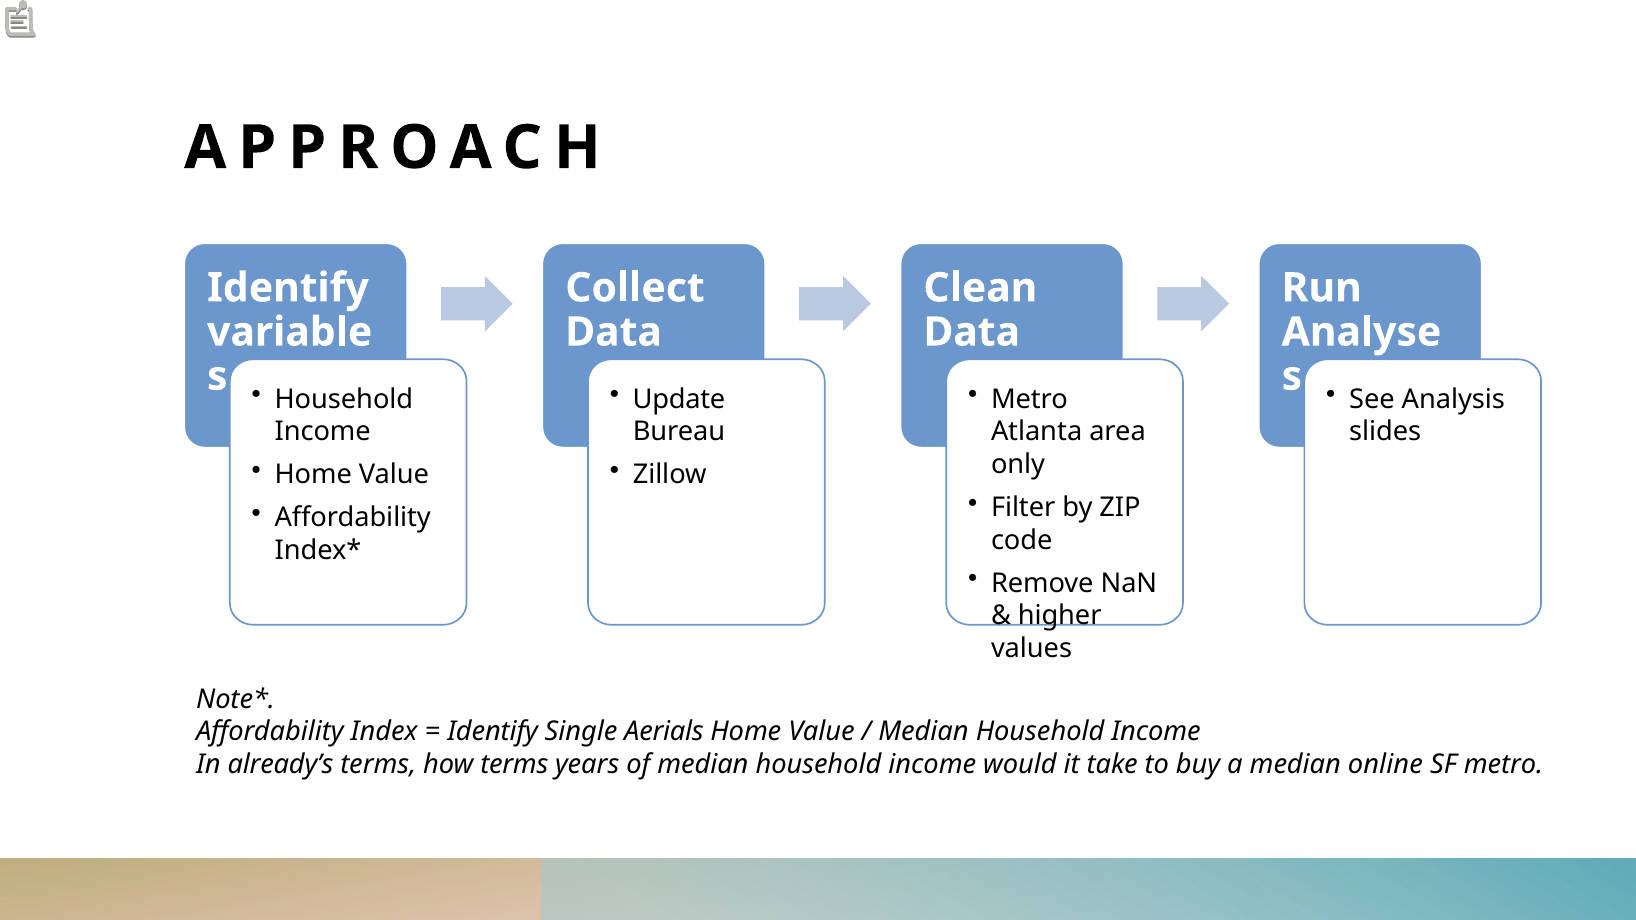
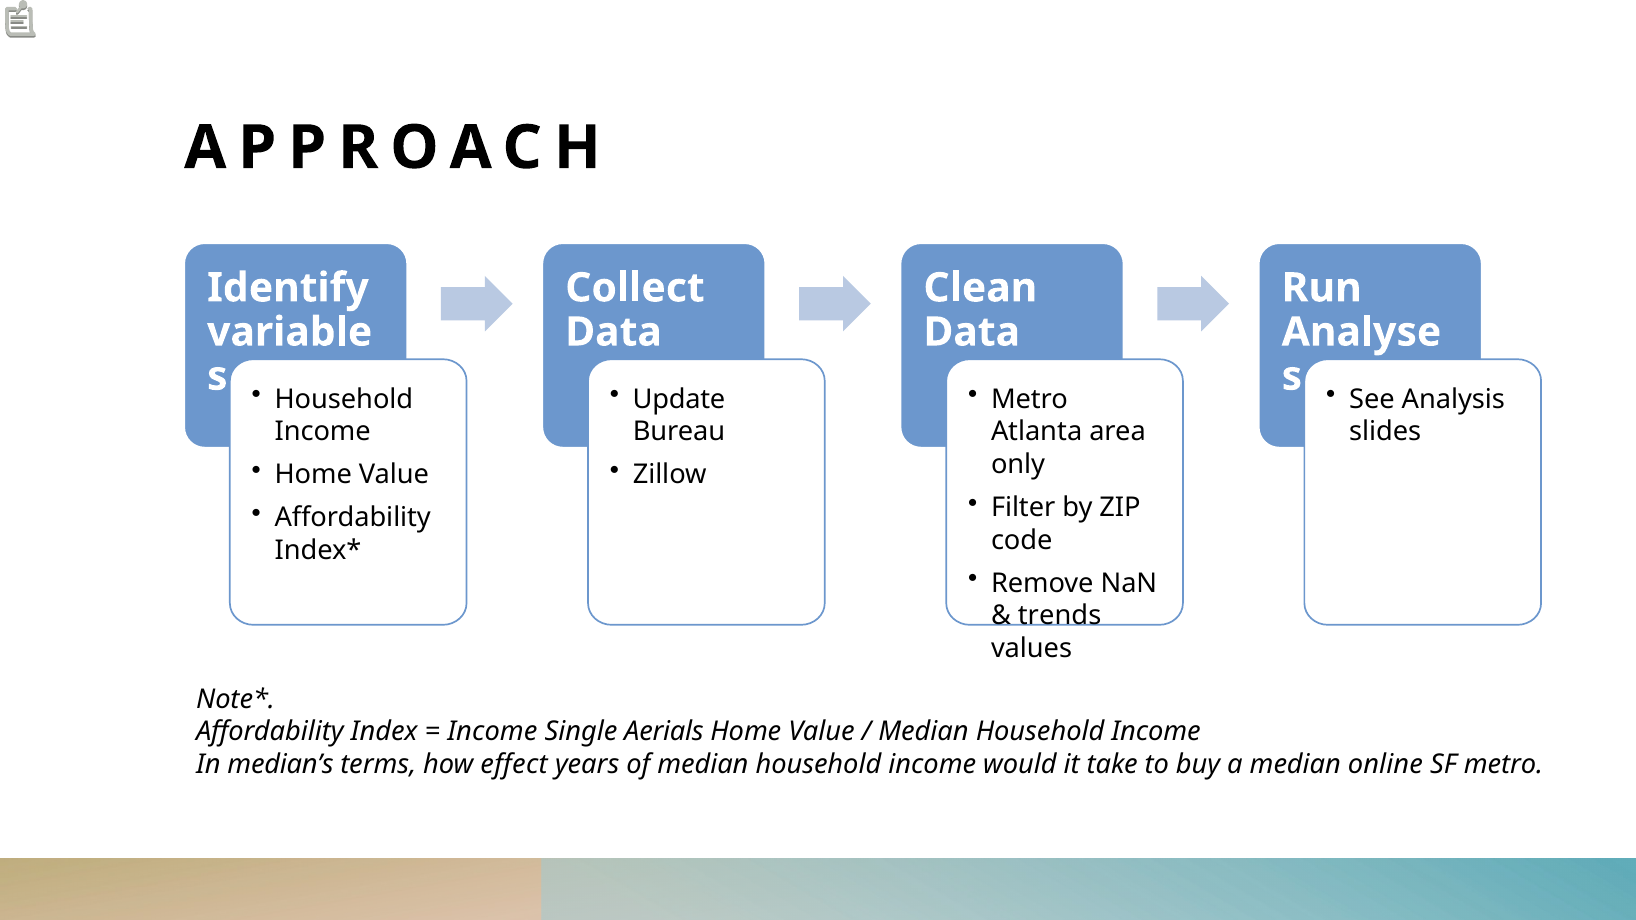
higher: higher -> trends
Identify at (493, 732): Identify -> Income
already’s: already’s -> median’s
how terms: terms -> effect
